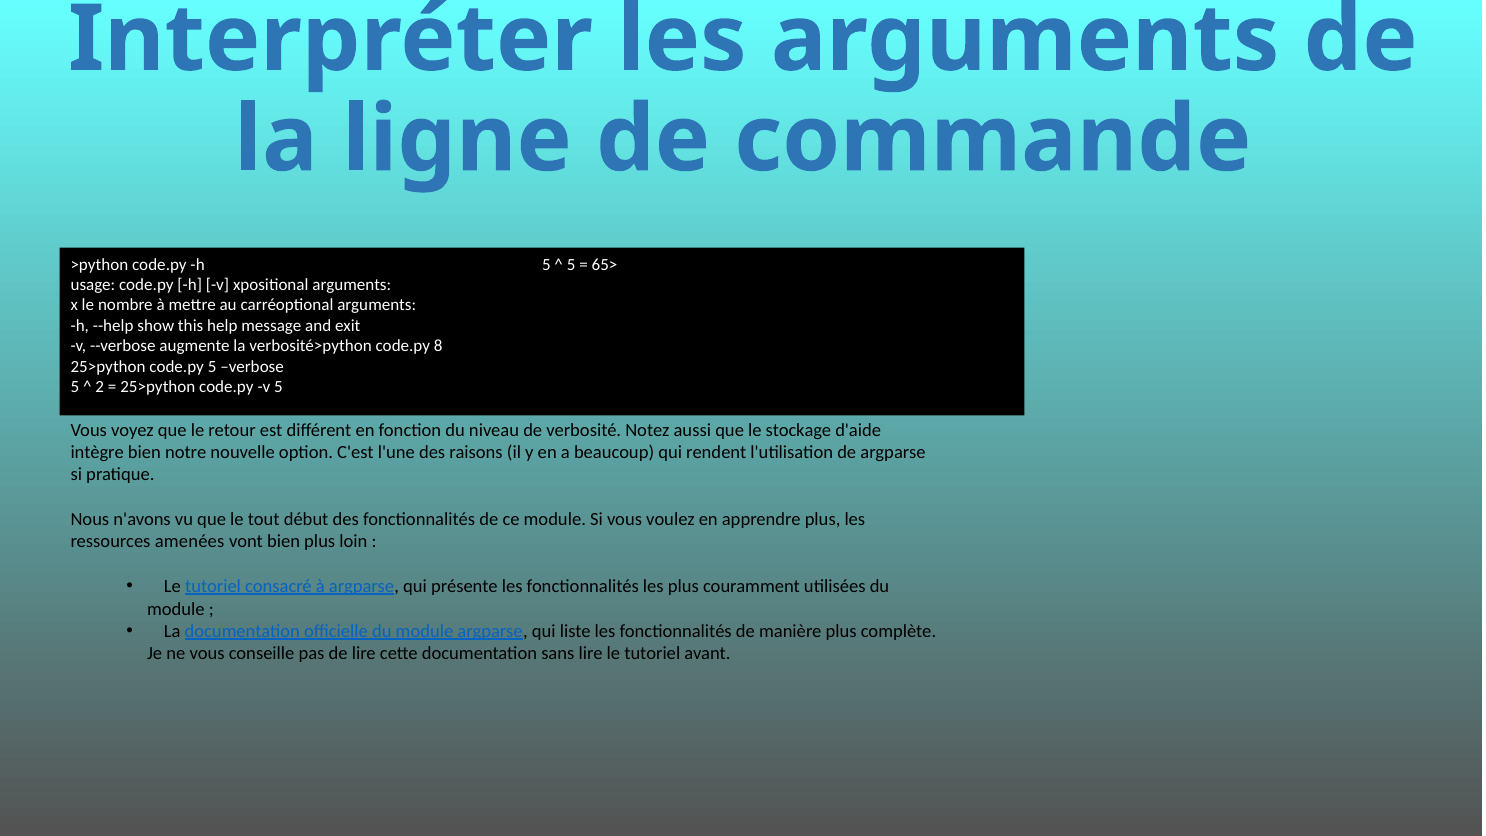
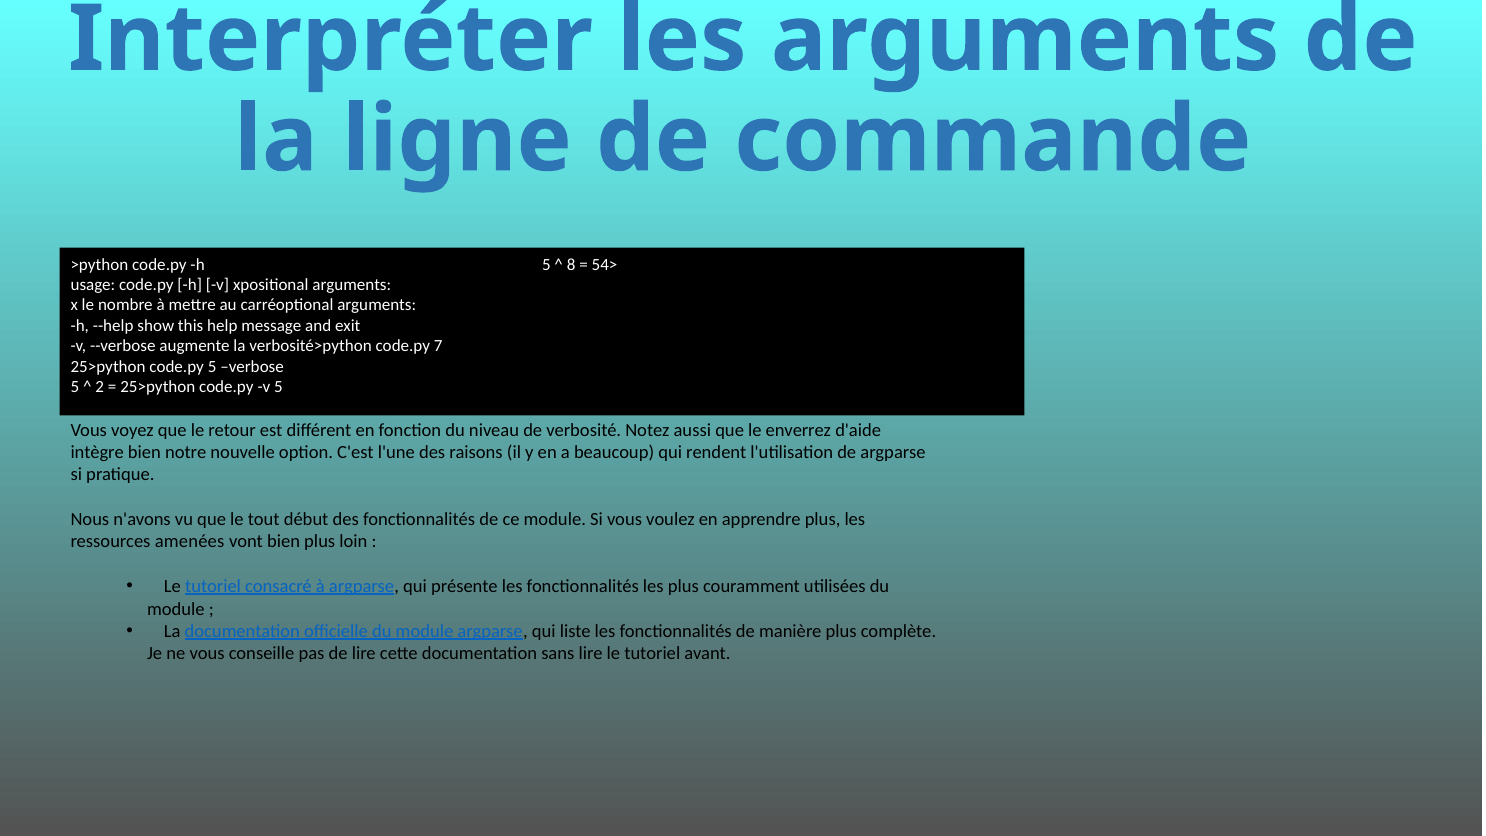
5 at (571, 264): 5 -> 8
65>: 65> -> 54>
8: 8 -> 7
stockage: stockage -> enverrez
